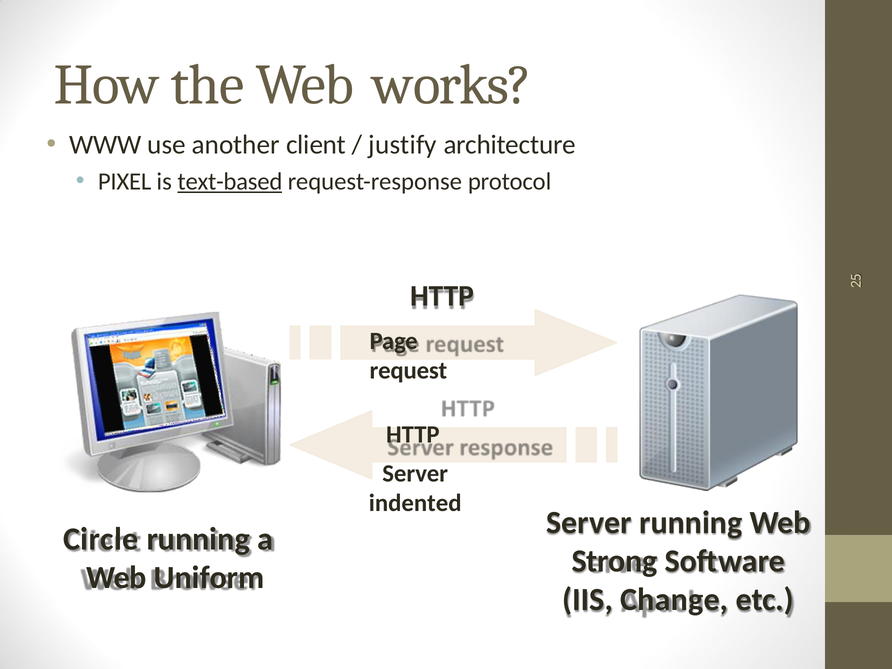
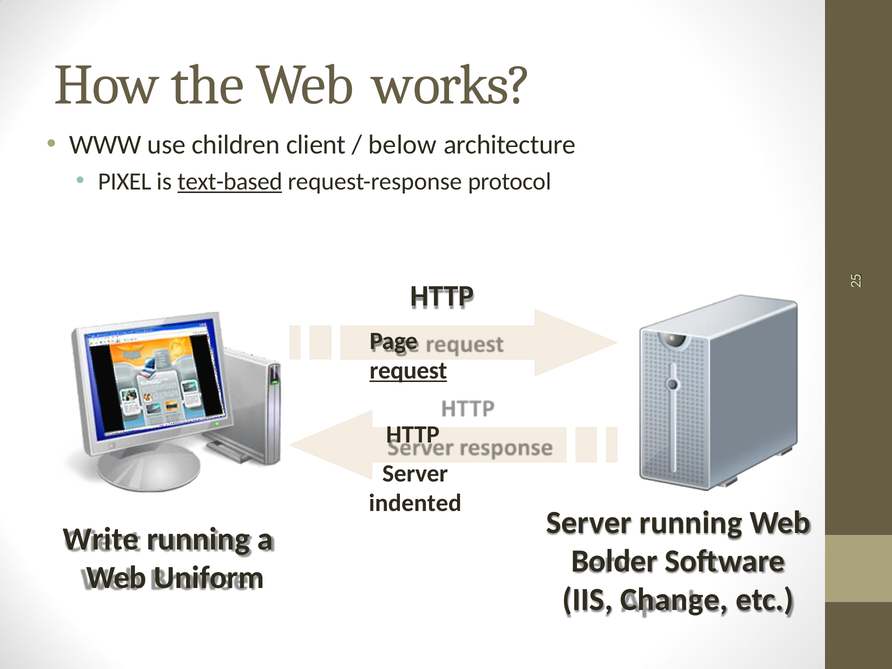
another: another -> children
justify: justify -> below
request underline: none -> present
Circle: Circle -> Write
Strong: Strong -> Bolder
